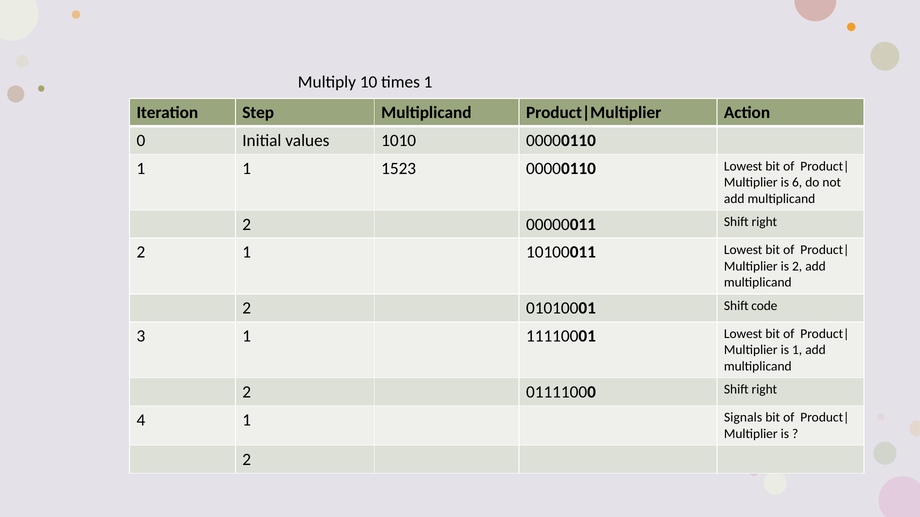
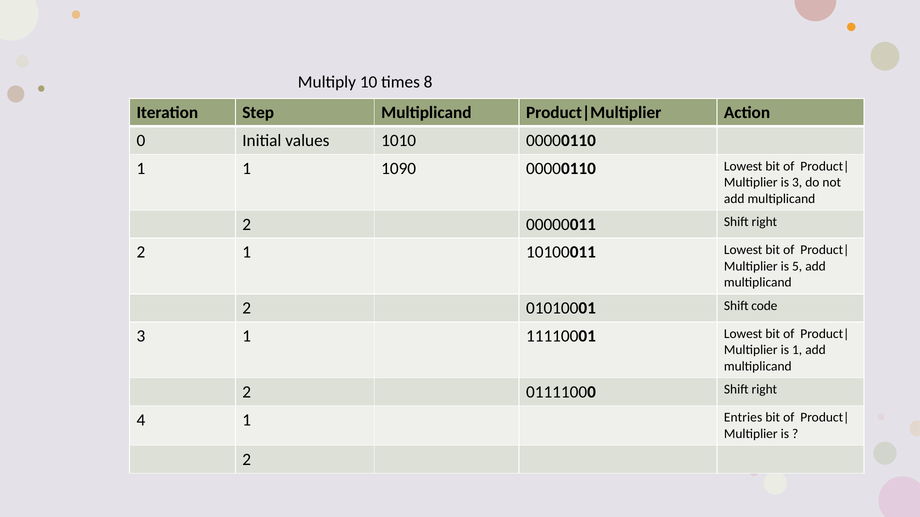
times 1: 1 -> 8
1523: 1523 -> 1090
is 6: 6 -> 3
is 2: 2 -> 5
Signals: Signals -> Entries
